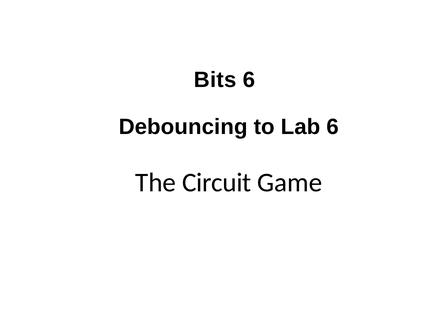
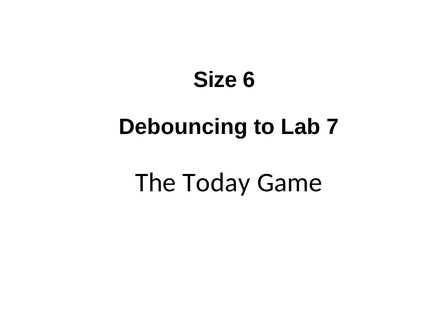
Bits: Bits -> Size
Lab 6: 6 -> 7
Circuit: Circuit -> Today
